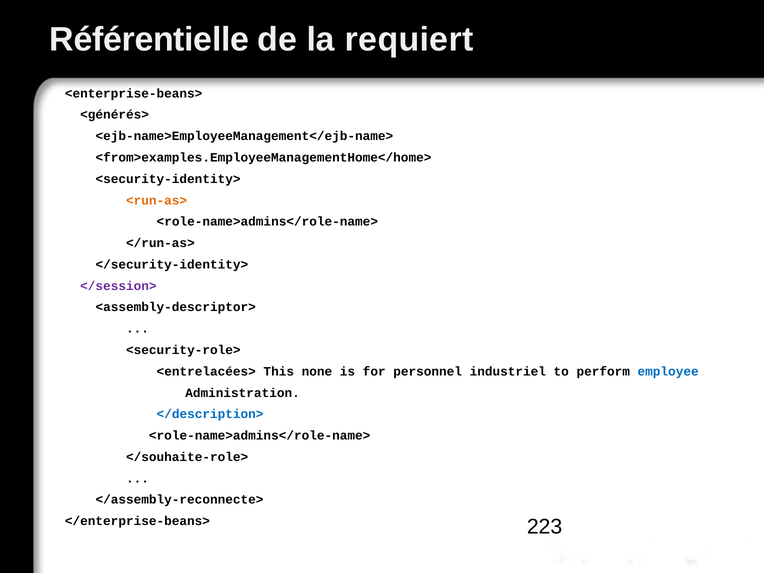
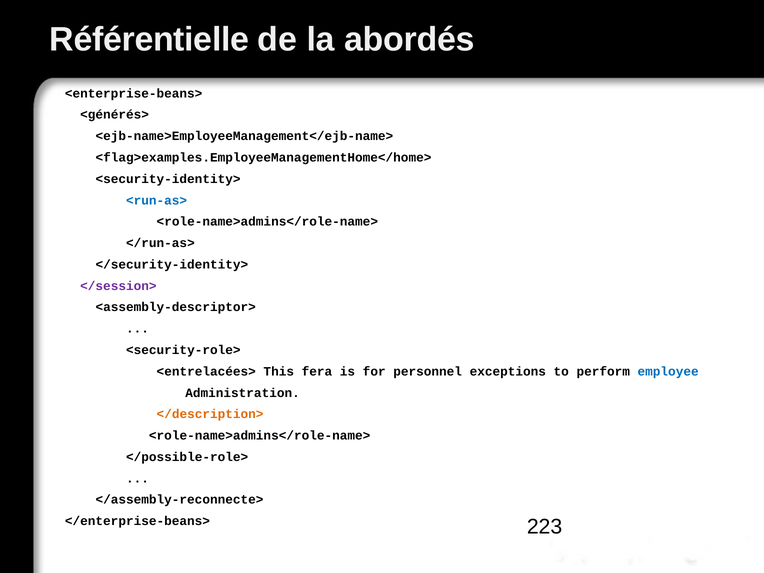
requiert: requiert -> abordés
<from>examples.EmployeeManagementHome</home>: <from>examples.EmployeeManagementHome</home> -> <flag>examples.EmployeeManagementHome</home>
<run-as> colour: orange -> blue
none: none -> fera
industriel: industriel -> exceptions
</description> colour: blue -> orange
</souhaite-role>: </souhaite-role> -> </possible-role>
